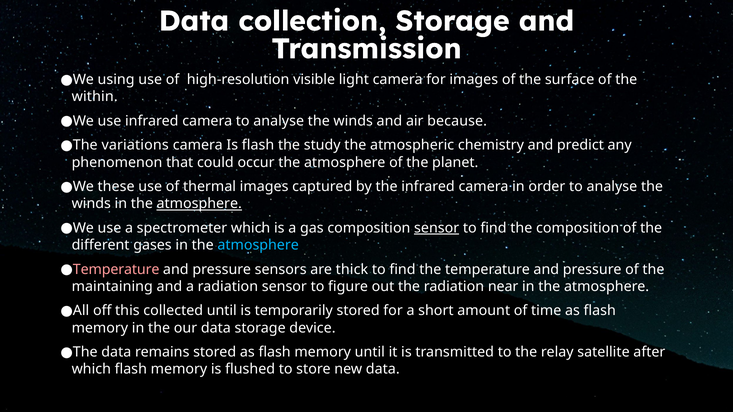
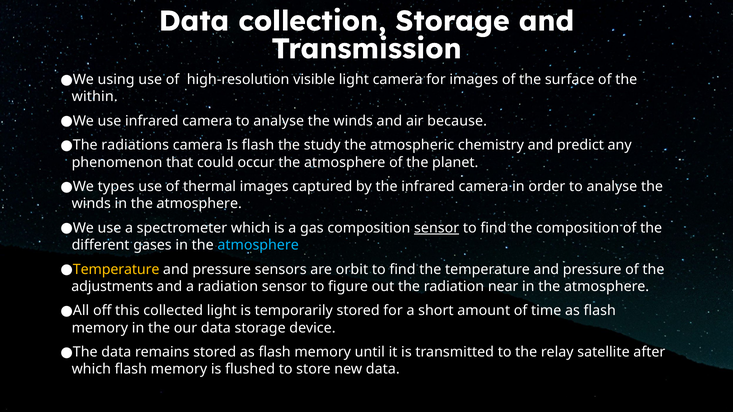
variations: variations -> radiations
these: these -> types
atmosphere at (199, 204) underline: present -> none
Temperature at (116, 270) colour: pink -> yellow
thick: thick -> orbit
maintaining: maintaining -> adjustments
collected until: until -> light
